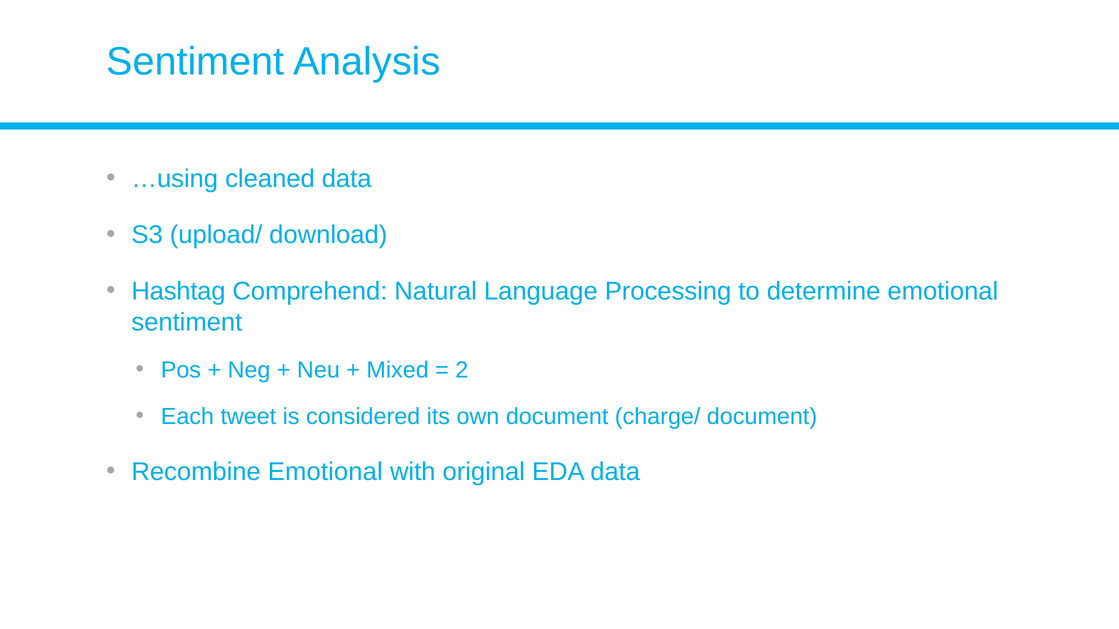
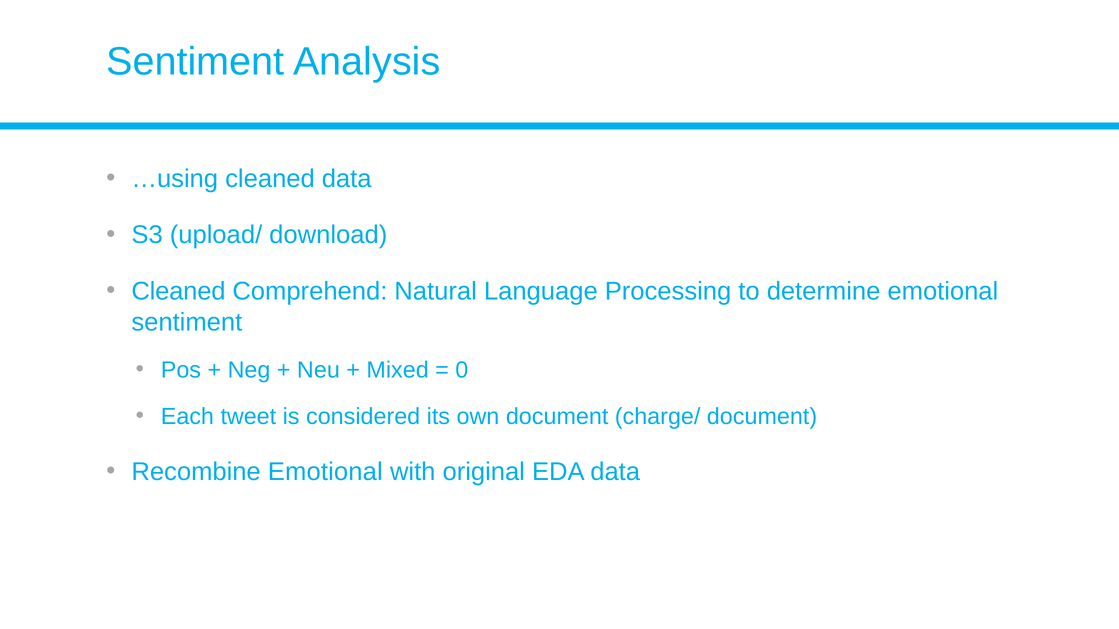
Hashtag at (178, 292): Hashtag -> Cleaned
2: 2 -> 0
